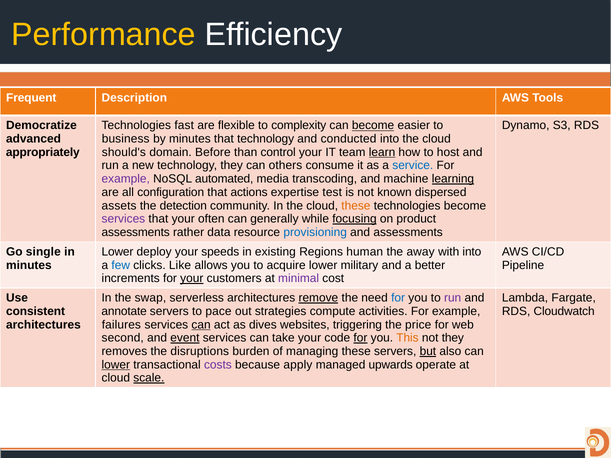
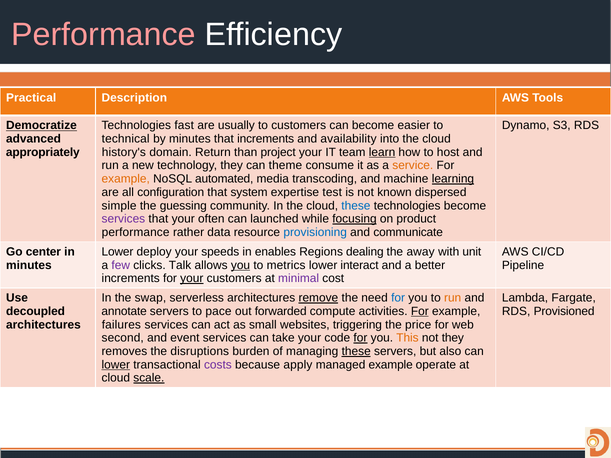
Performance at (104, 35) colour: yellow -> pink
Frequent: Frequent -> Practical
Democratize underline: none -> present
flexible: flexible -> usually
to complexity: complexity -> customers
become at (373, 126) underline: present -> none
business: business -> technical
that technology: technology -> increments
conducted: conducted -> availability
should's: should's -> history's
Before: Before -> Return
control: control -> project
others: others -> theme
service colour: blue -> orange
example at (126, 179) colour: purple -> orange
actions: actions -> system
assets: assets -> simple
detection: detection -> guessing
these at (356, 206) colour: orange -> blue
generally: generally -> launched
assessments at (136, 232): assessments -> performance
and assessments: assessments -> communicate
single: single -> center
existing: existing -> enables
human: human -> dealing
with into: into -> unit
few colour: blue -> purple
Like: Like -> Talk
you at (241, 265) underline: none -> present
acquire: acquire -> metrics
military: military -> interact
run at (453, 298) colour: purple -> orange
consistent: consistent -> decoupled
strategies: strategies -> forwarded
For at (420, 311) underline: none -> present
Cloudwatch: Cloudwatch -> Provisioned
can at (201, 325) underline: present -> none
dives: dives -> small
event underline: present -> none
these at (356, 351) underline: none -> present
but underline: present -> none
managed upwards: upwards -> example
